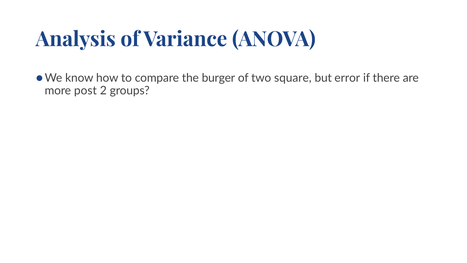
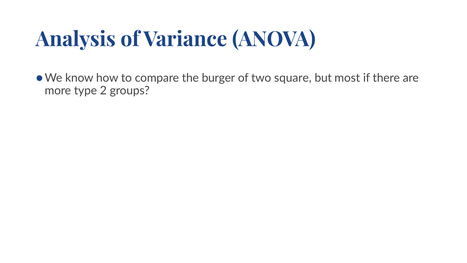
error: error -> most
post: post -> type
